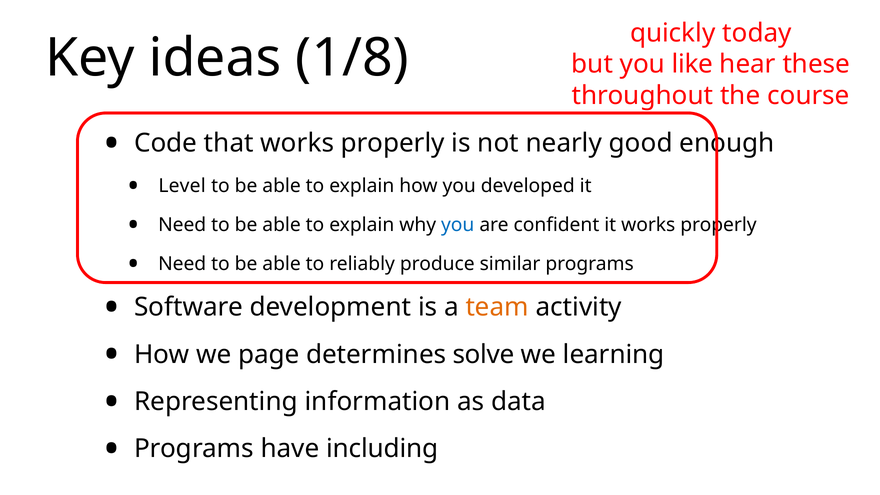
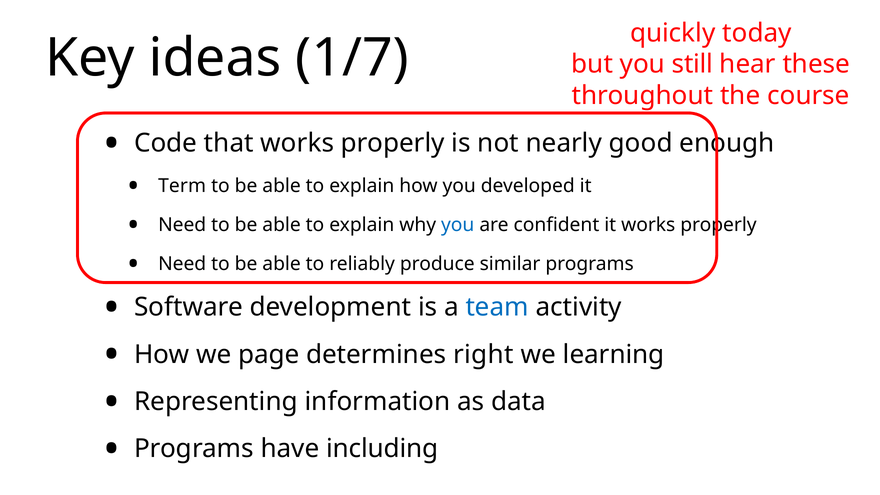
1/8: 1/8 -> 1/7
like: like -> still
Level: Level -> Term
team colour: orange -> blue
solve: solve -> right
